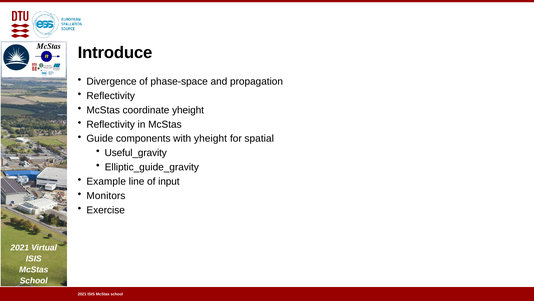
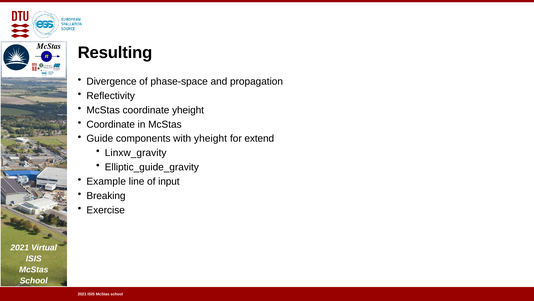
Introduce: Introduce -> Resulting
Reflectivity at (111, 124): Reflectivity -> Coordinate
spatial: spatial -> extend
Useful_gravity: Useful_gravity -> Linxw_gravity
Monitors: Monitors -> Breaking
